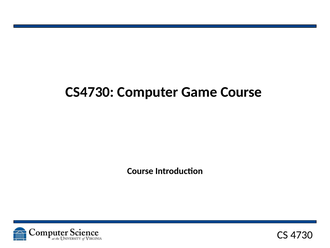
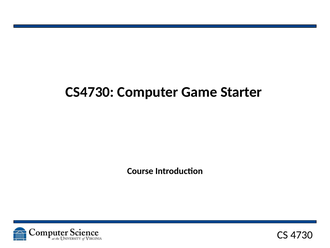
Game Course: Course -> Starter
